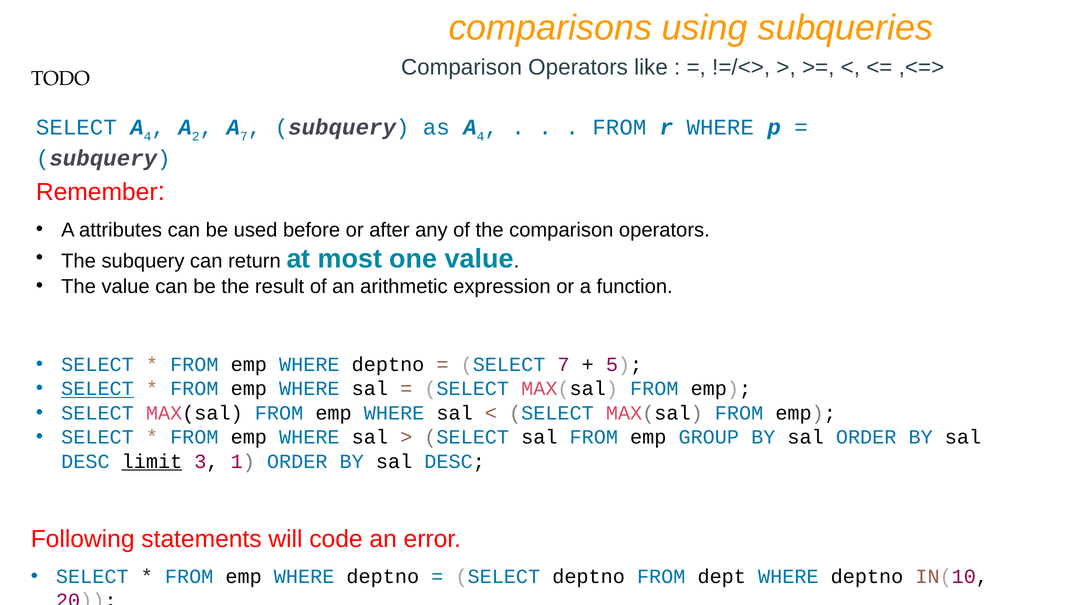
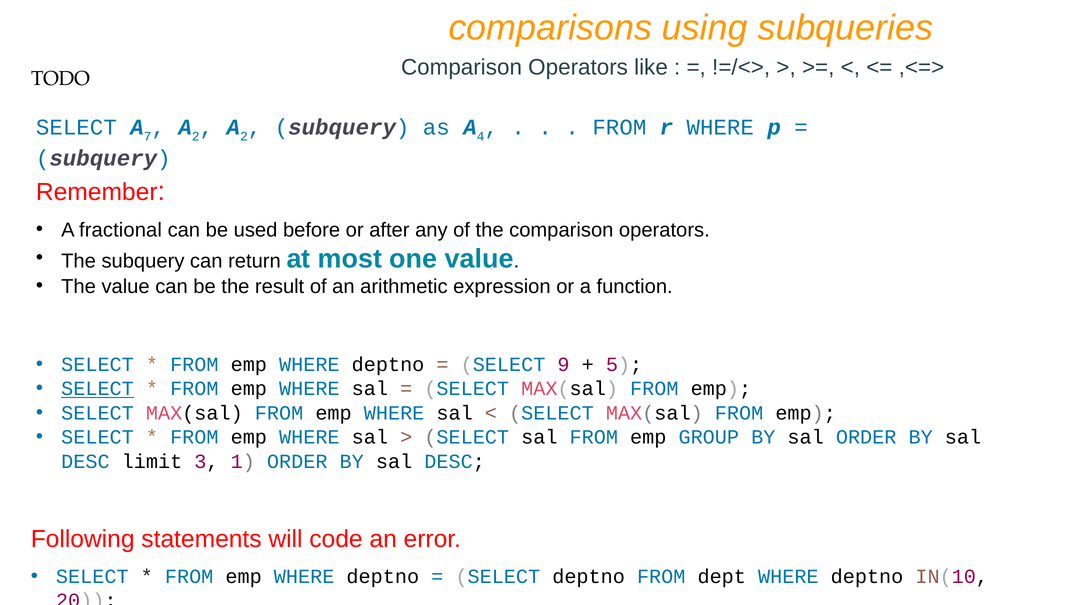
SELECT A 4: 4 -> 7
7 at (244, 136): 7 -> 2
attributes: attributes -> fractional
SELECT 7: 7 -> 9
limit underline: present -> none
